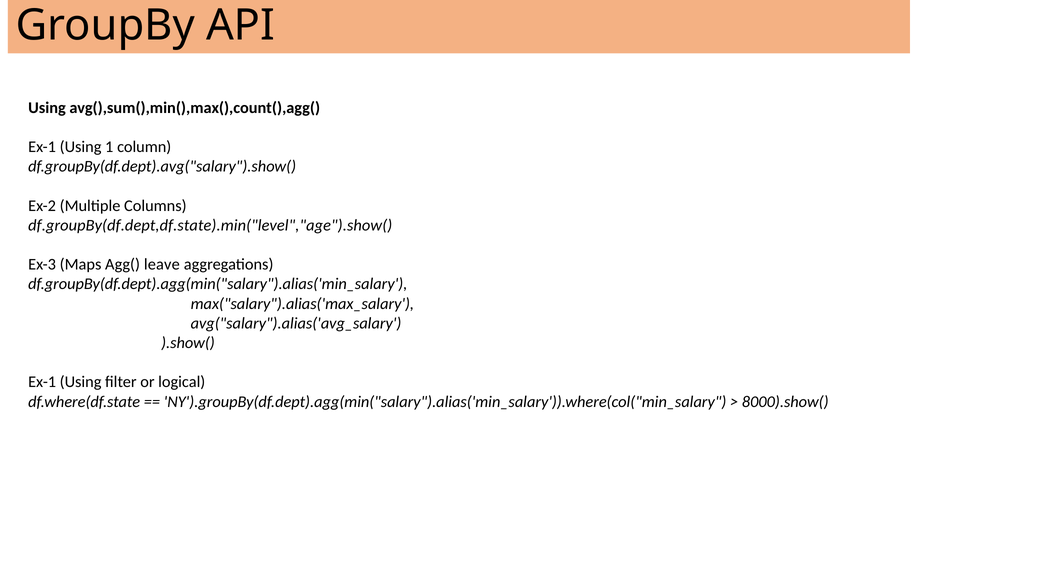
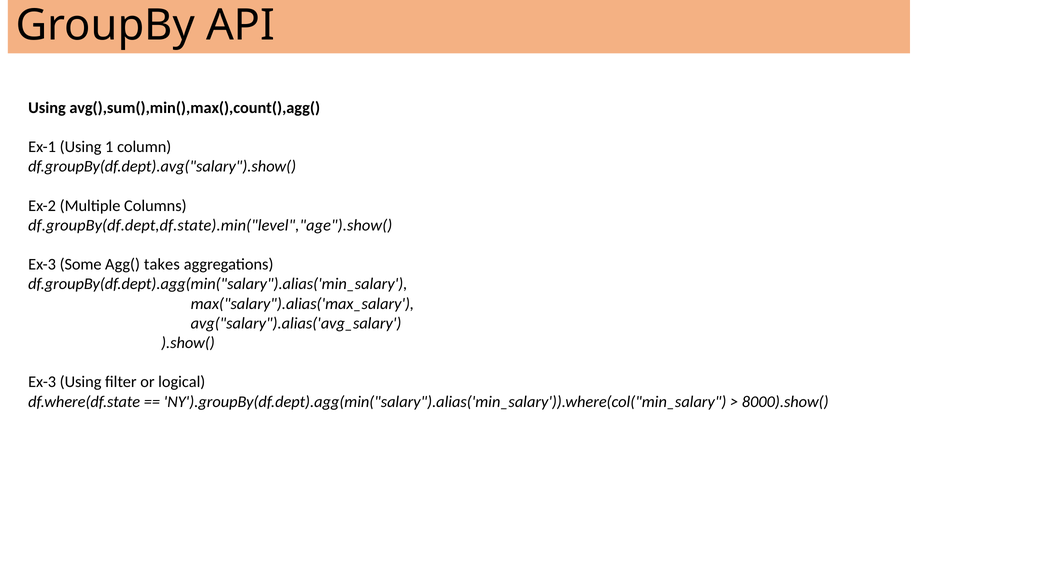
Maps: Maps -> Some
leave: leave -> takes
Ex-1 at (42, 382): Ex-1 -> Ex-3
